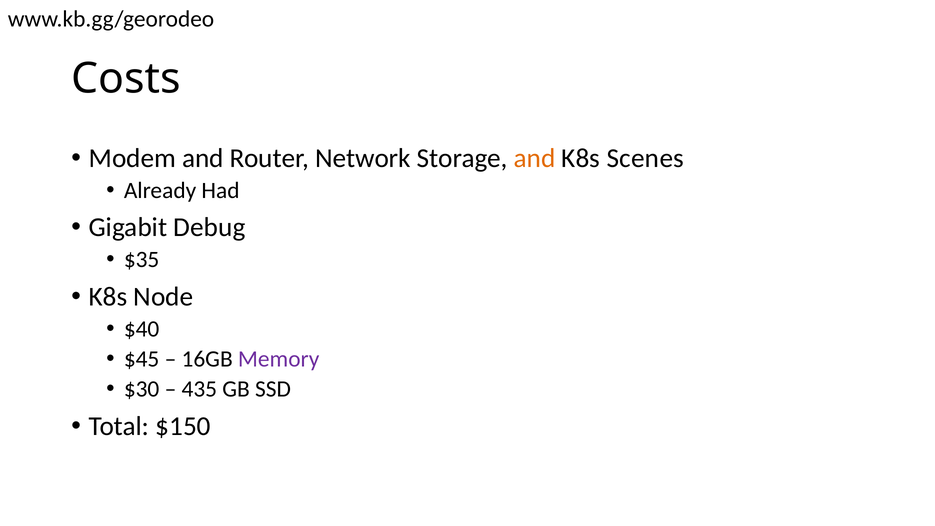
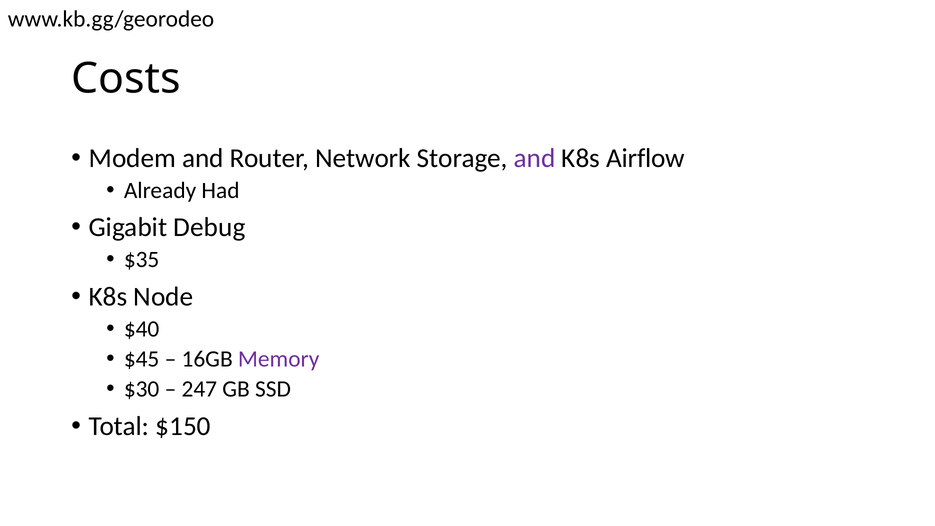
and at (535, 158) colour: orange -> purple
Scenes: Scenes -> Airflow
435: 435 -> 247
